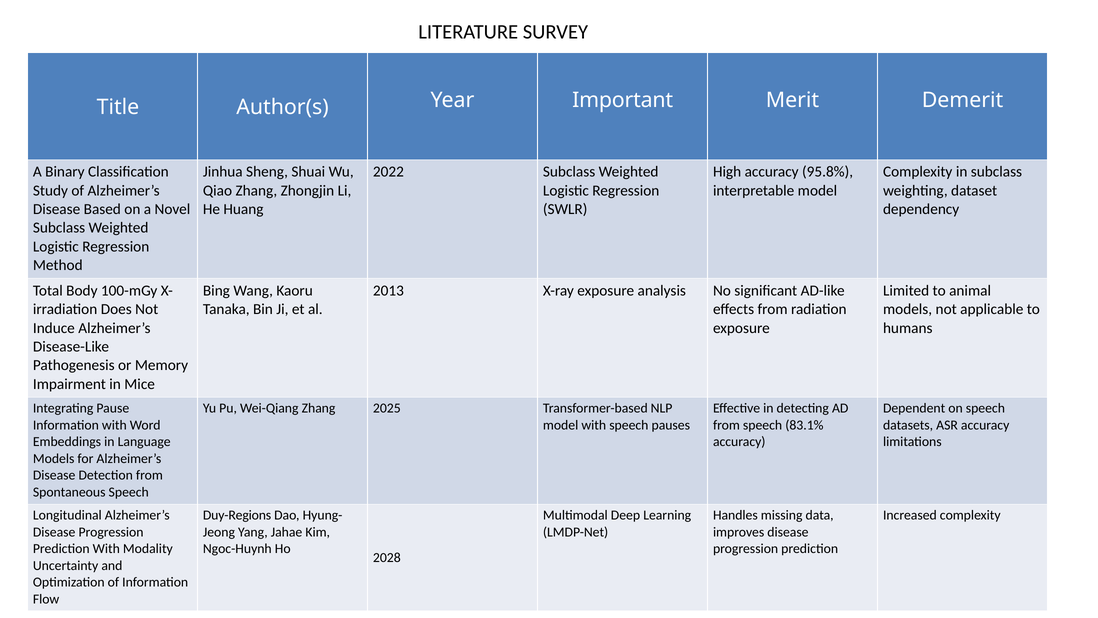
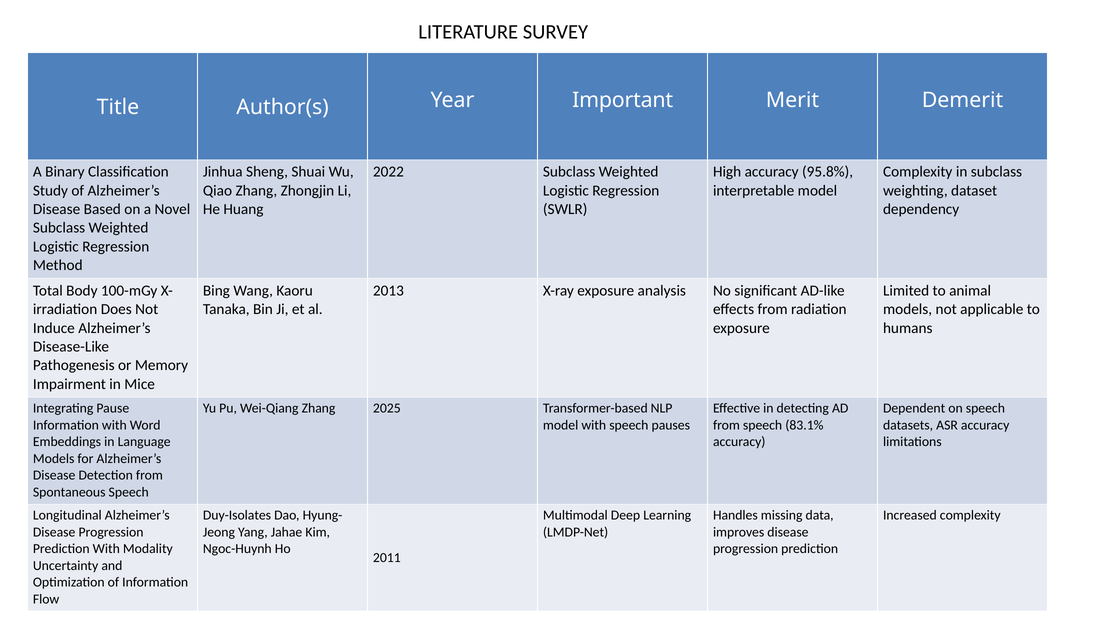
Duy-Regions: Duy-Regions -> Duy-Isolates
2028: 2028 -> 2011
